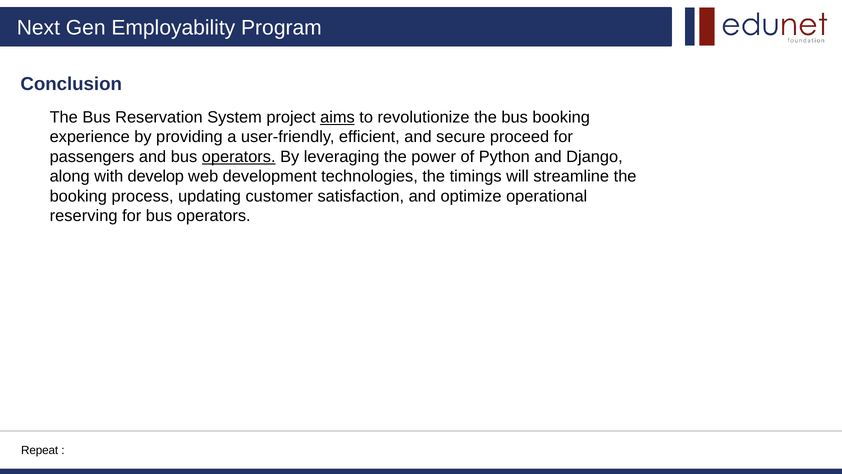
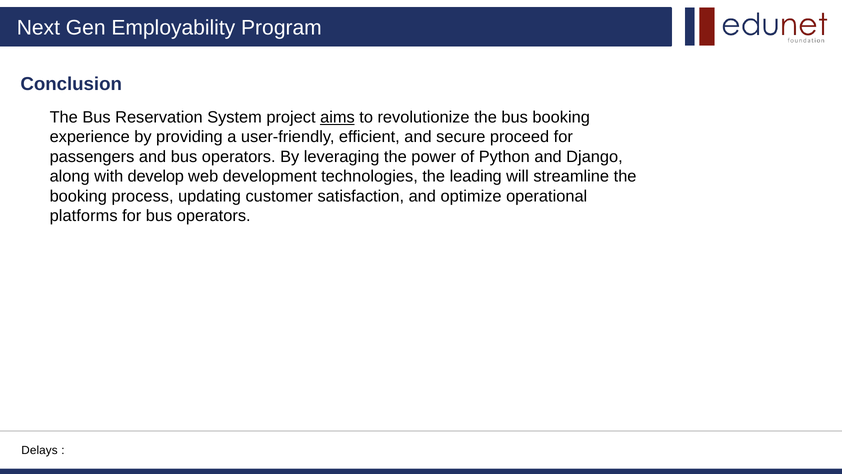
operators at (239, 157) underline: present -> none
timings: timings -> leading
reserving: reserving -> platforms
Repeat: Repeat -> Delays
